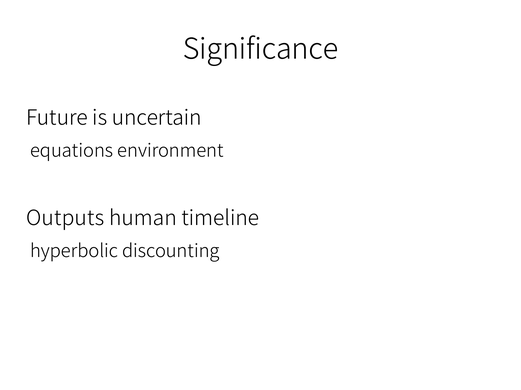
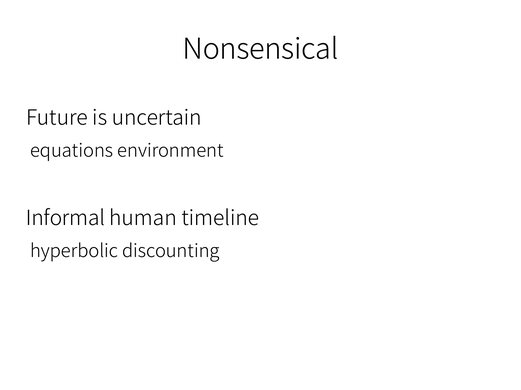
Significance: Significance -> Nonsensical
Outputs: Outputs -> Informal
